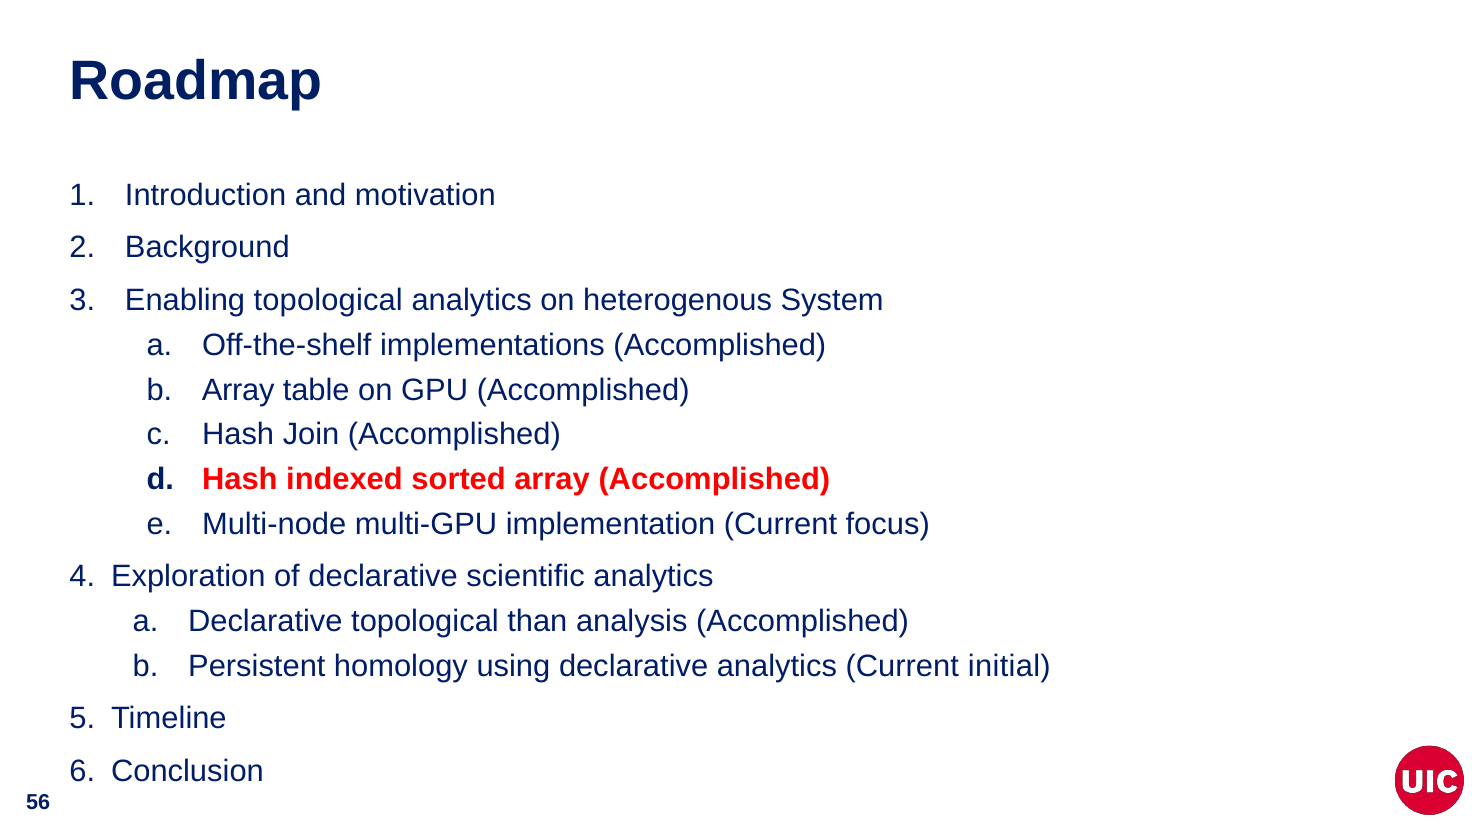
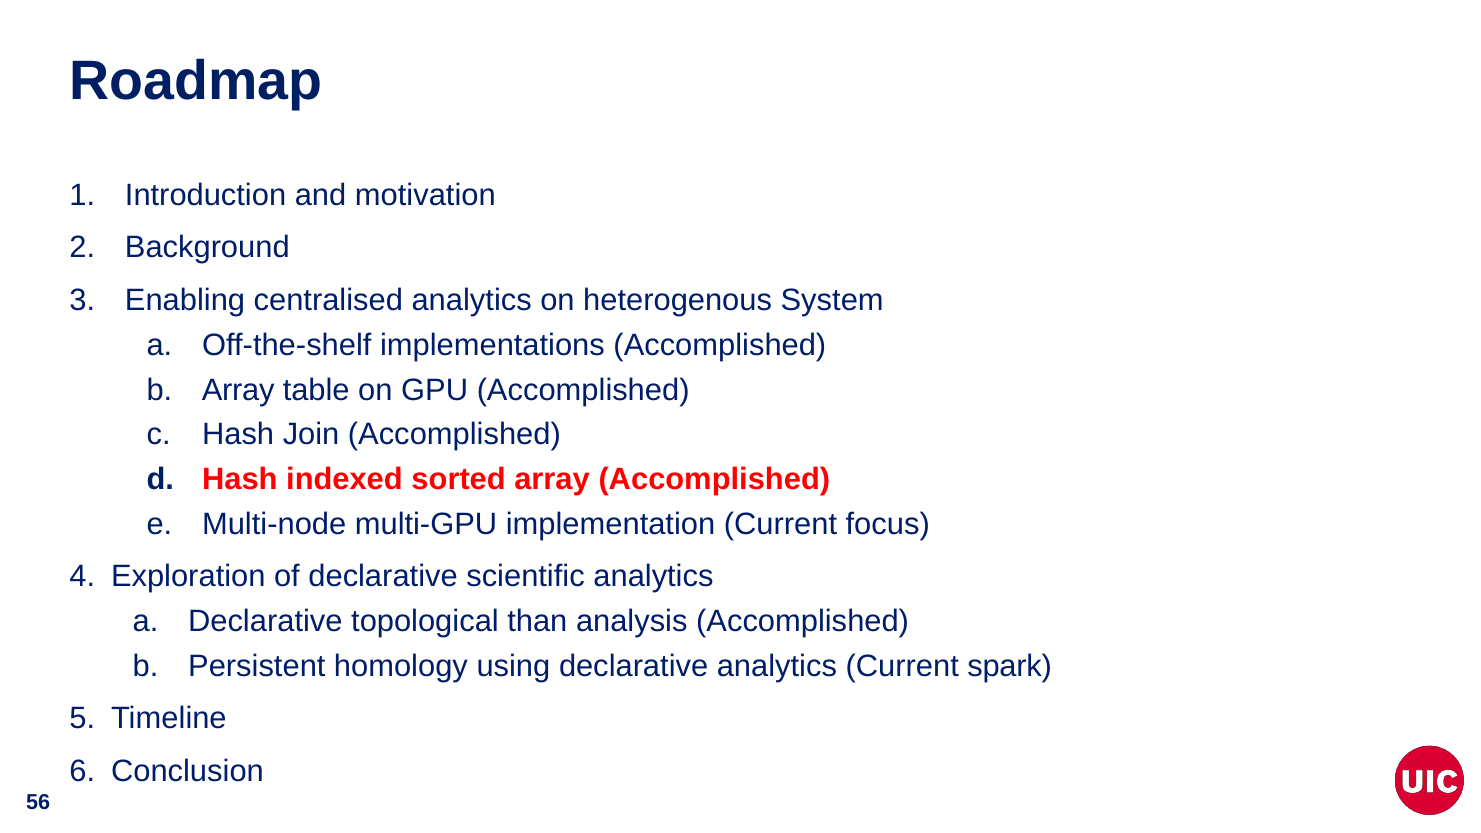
Enabling topological: topological -> centralised
initial: initial -> spark
